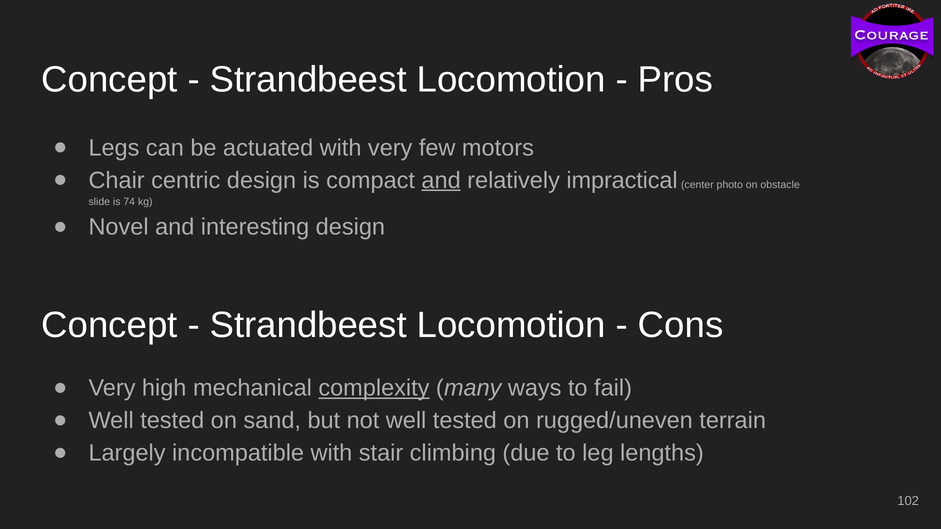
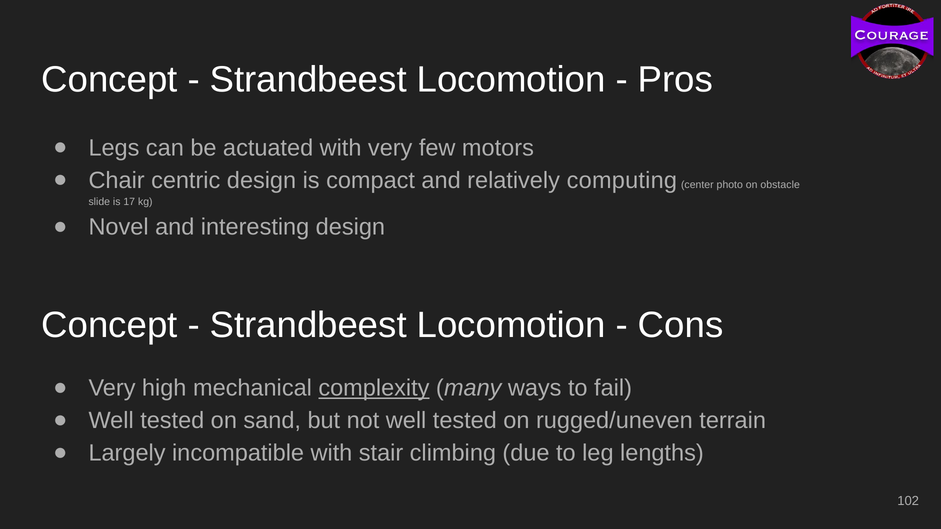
and at (441, 180) underline: present -> none
impractical: impractical -> computing
74: 74 -> 17
